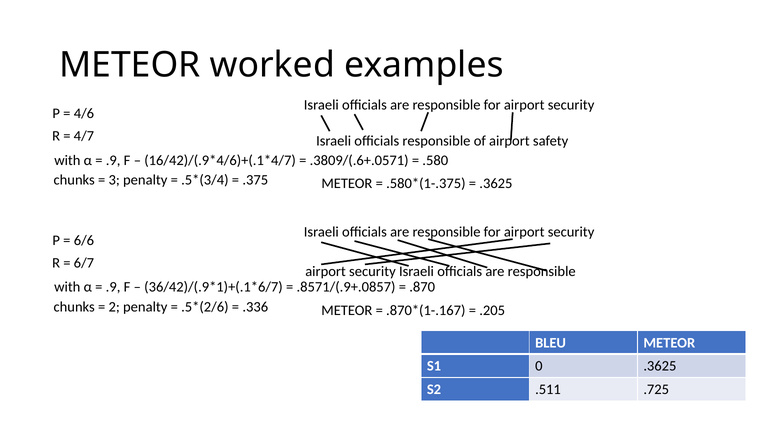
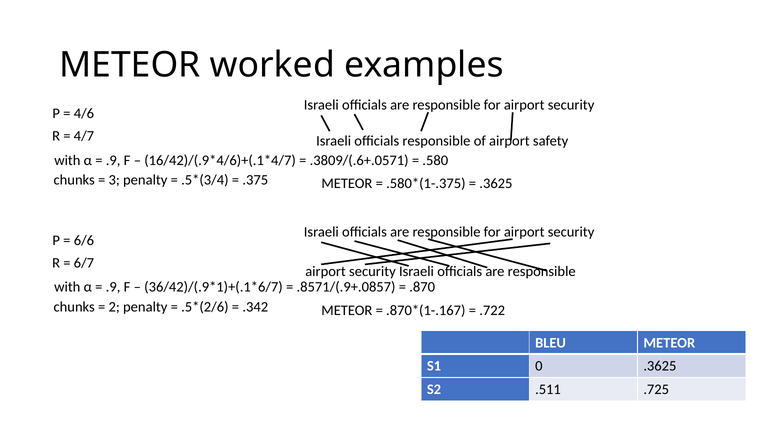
.336: .336 -> .342
.205: .205 -> .722
